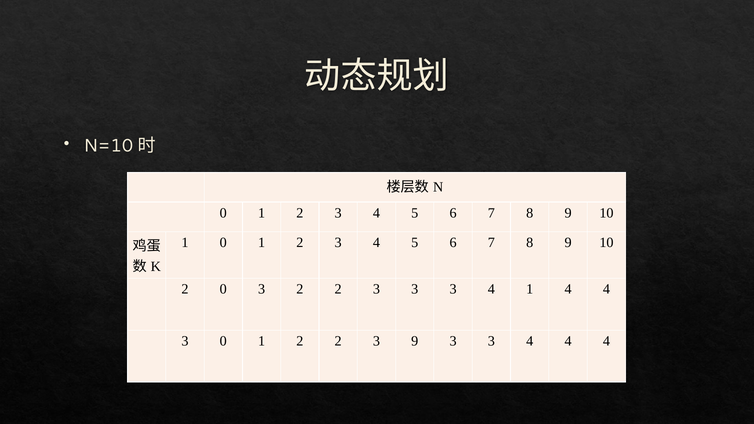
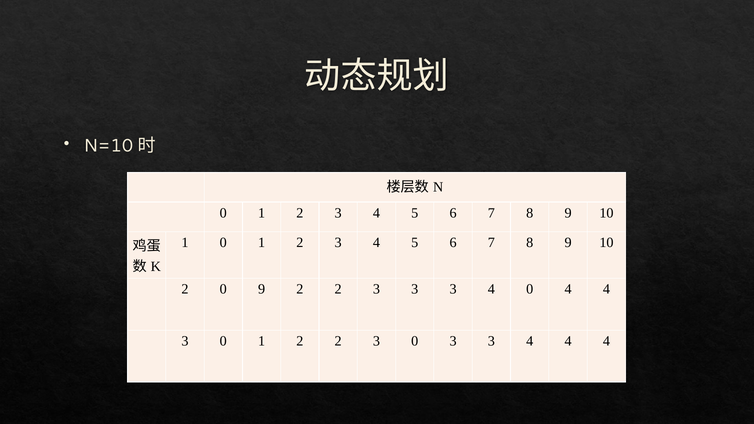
0 3: 3 -> 9
4 1: 1 -> 0
2 3 9: 9 -> 0
